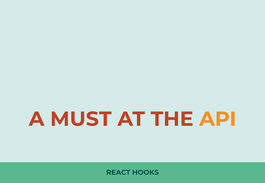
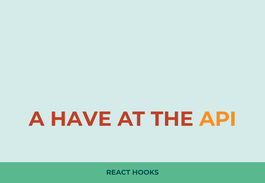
MUST: MUST -> HAVE
